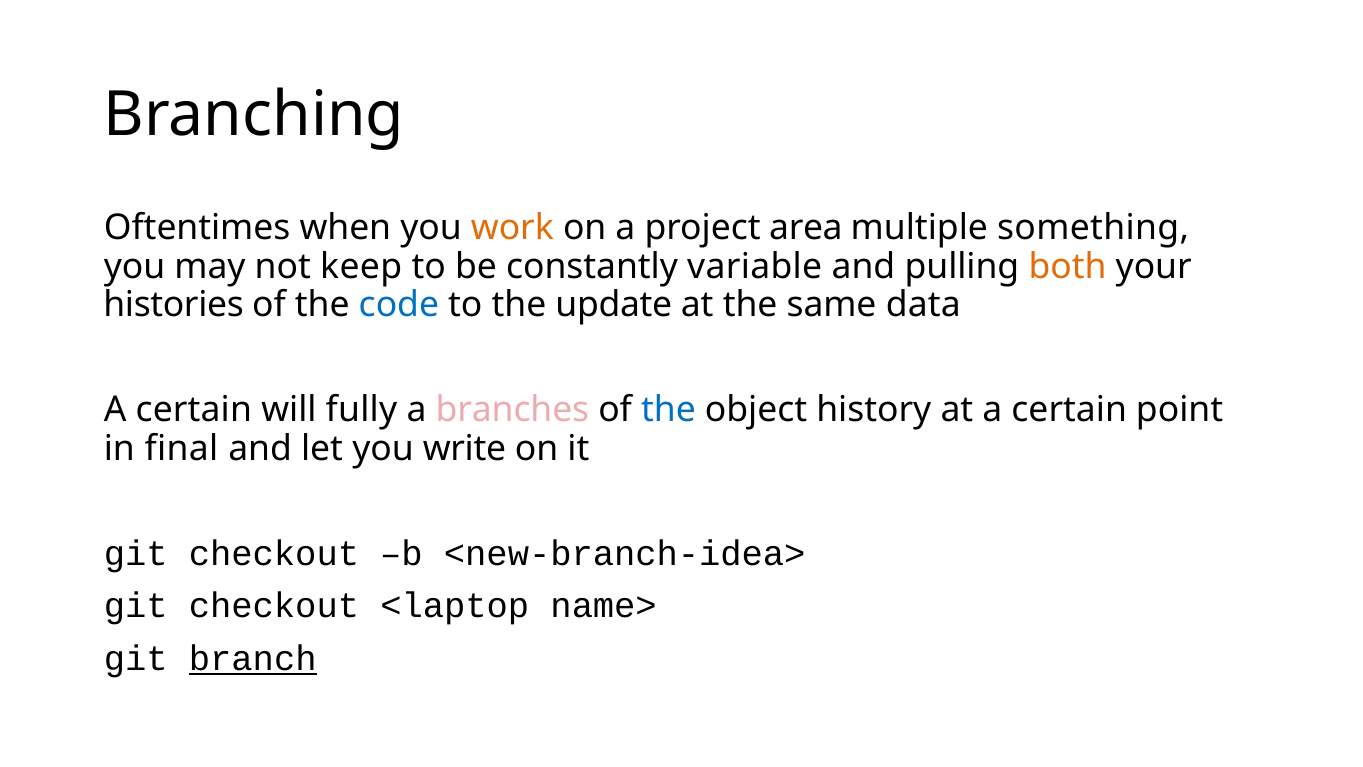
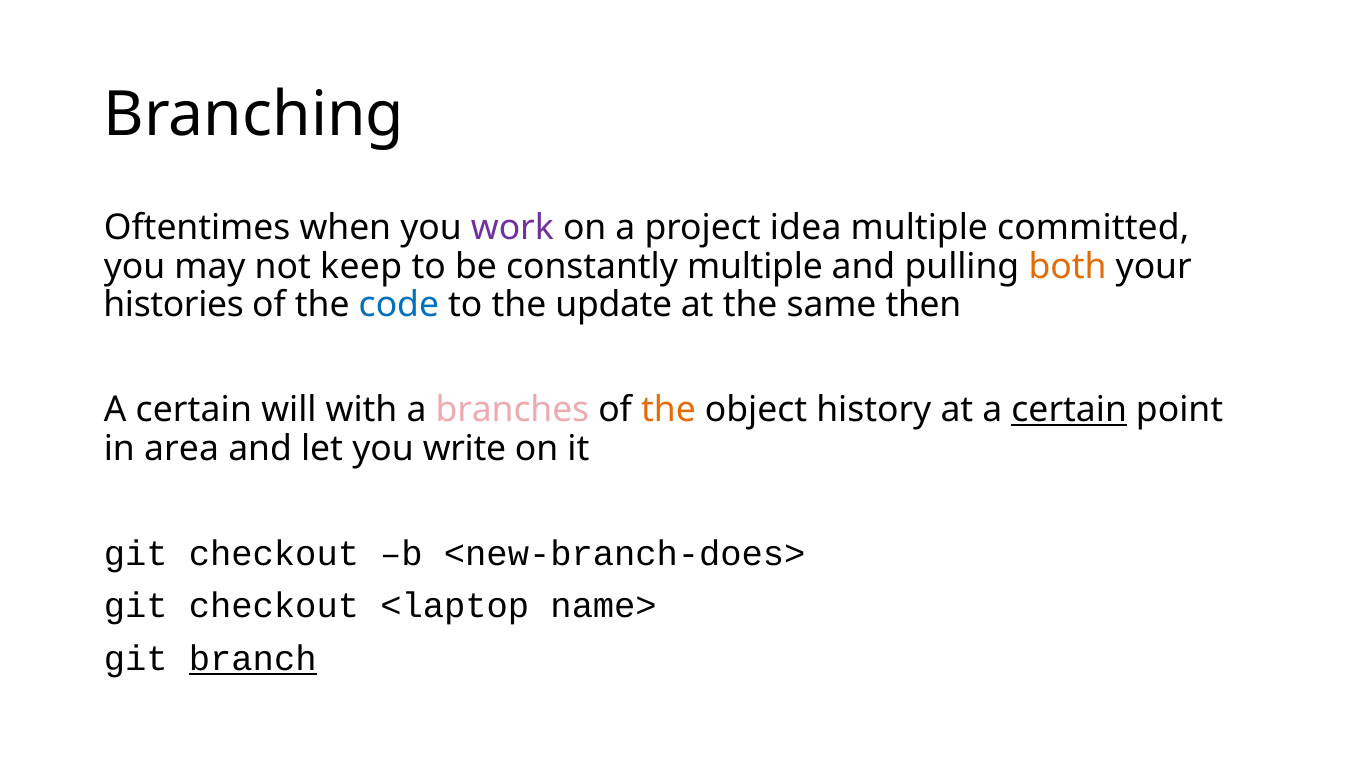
work colour: orange -> purple
area: area -> idea
something: something -> committed
constantly variable: variable -> multiple
data: data -> then
fully: fully -> with
the at (668, 410) colour: blue -> orange
certain at (1069, 410) underline: none -> present
final: final -> area
<new-branch-idea>: <new-branch-idea> -> <new-branch-does>
